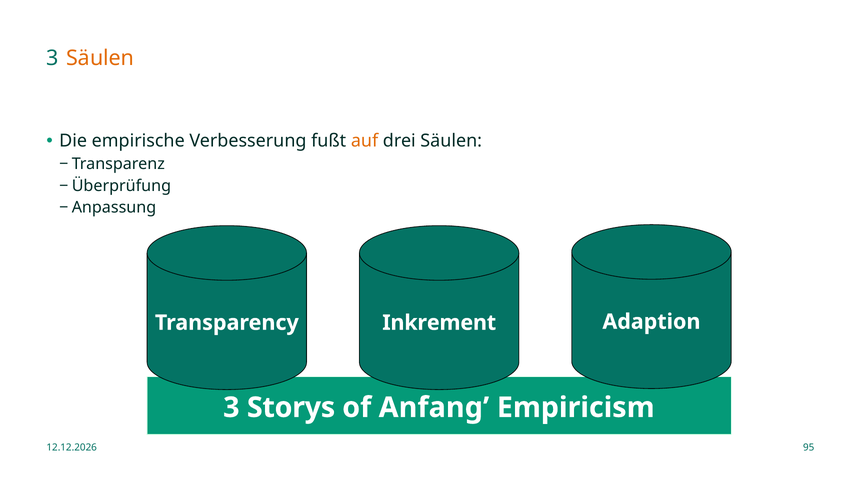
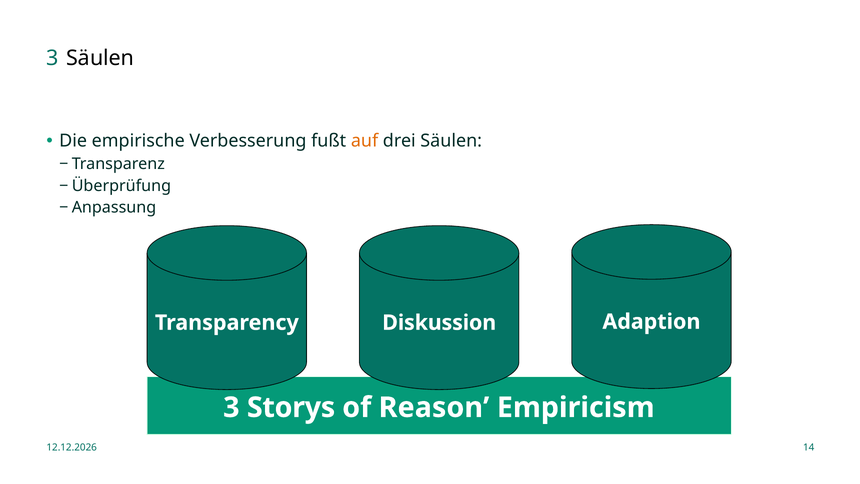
Säulen at (100, 58) colour: orange -> black
Inkrement: Inkrement -> Diskussion
Anfang: Anfang -> Reason
95: 95 -> 14
